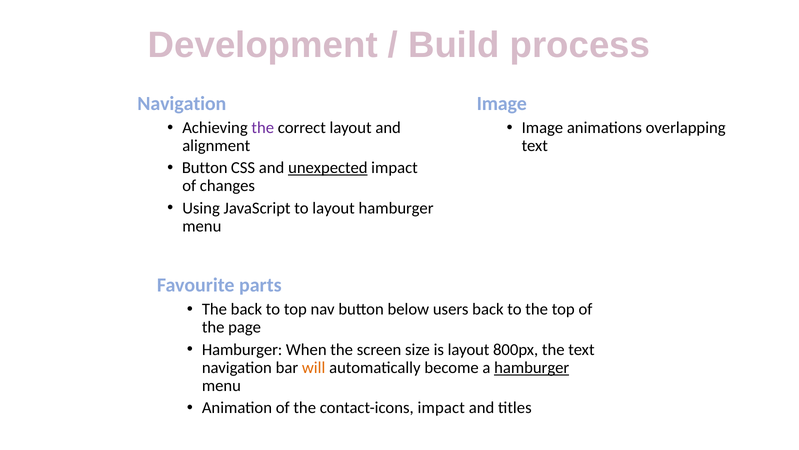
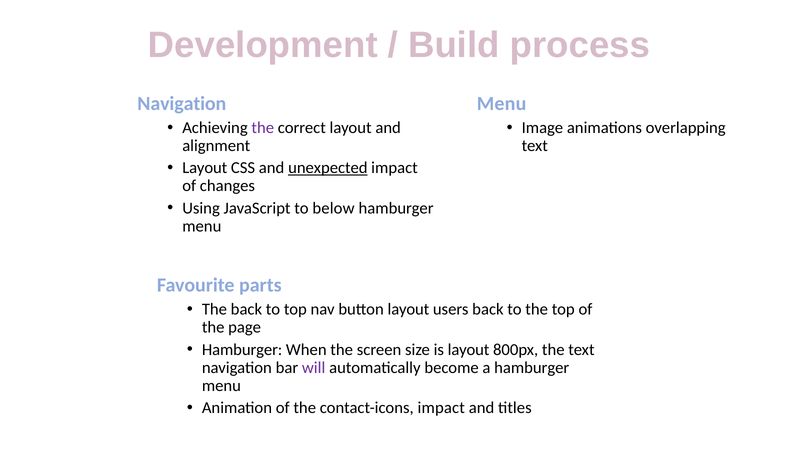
Image at (502, 104): Image -> Menu
Button at (205, 168): Button -> Layout
to layout: layout -> below
button below: below -> layout
will colour: orange -> purple
hamburger at (532, 367) underline: present -> none
